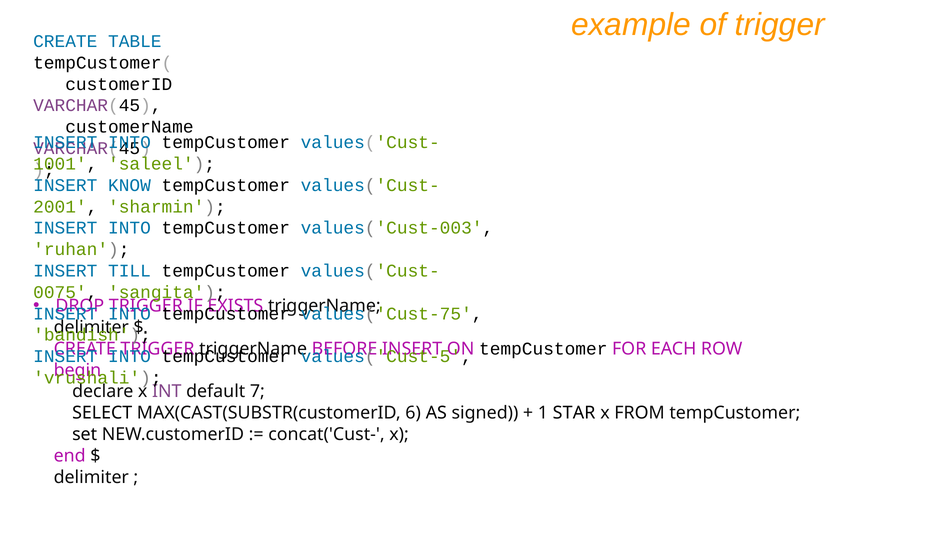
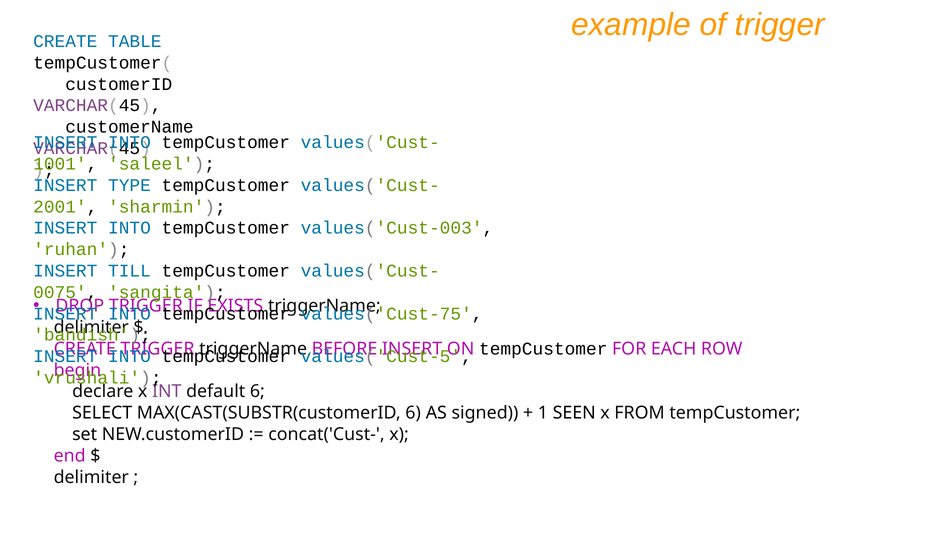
KNOW: KNOW -> TYPE
default 7: 7 -> 6
STAR: STAR -> SEEN
